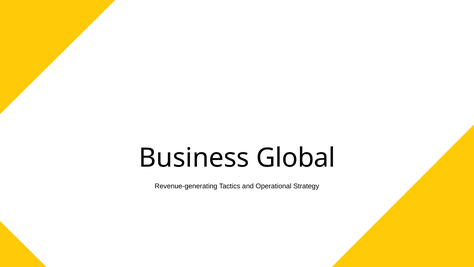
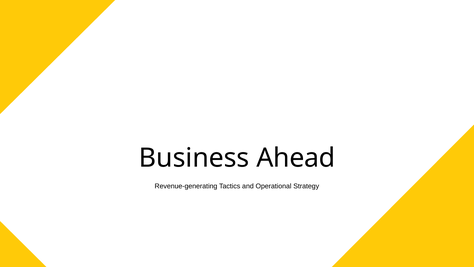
Global: Global -> Ahead
